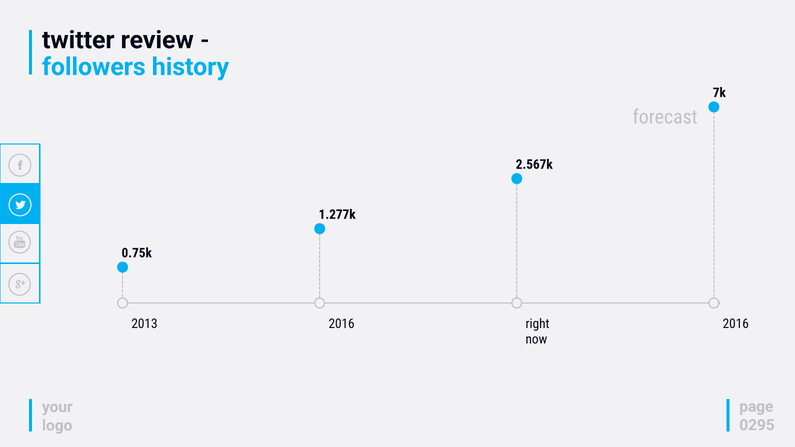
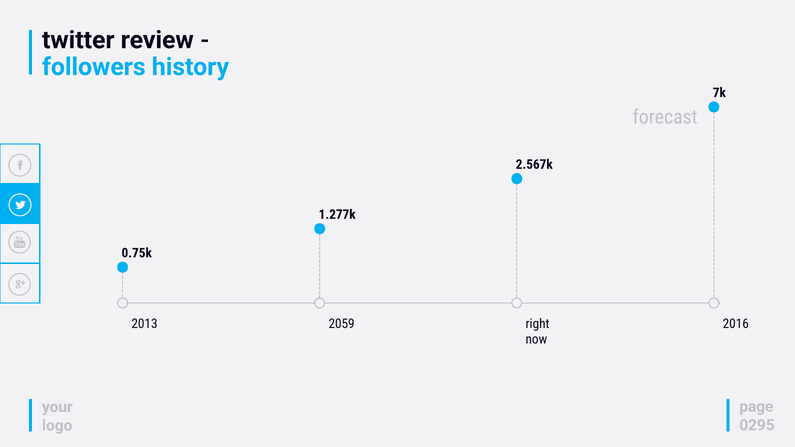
2016 at (342, 324): 2016 -> 2059
